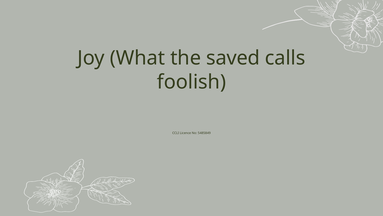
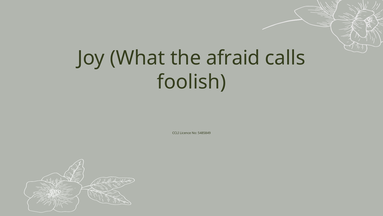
saved: saved -> afraid
